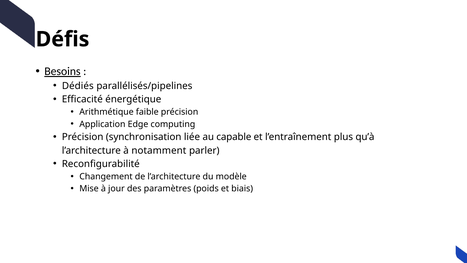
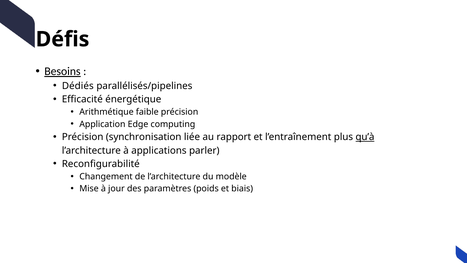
capable: capable -> rapport
qu’à underline: none -> present
notamment: notamment -> applications
